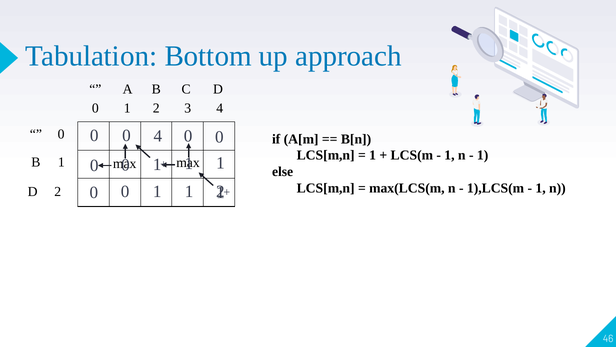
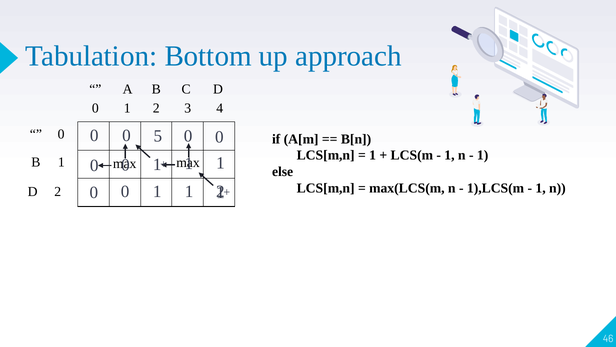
0 4: 4 -> 5
